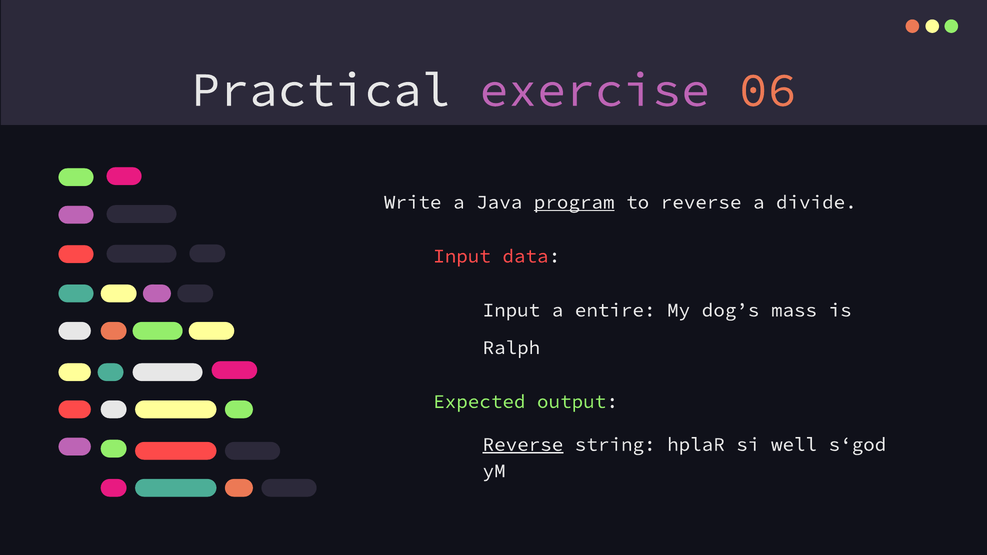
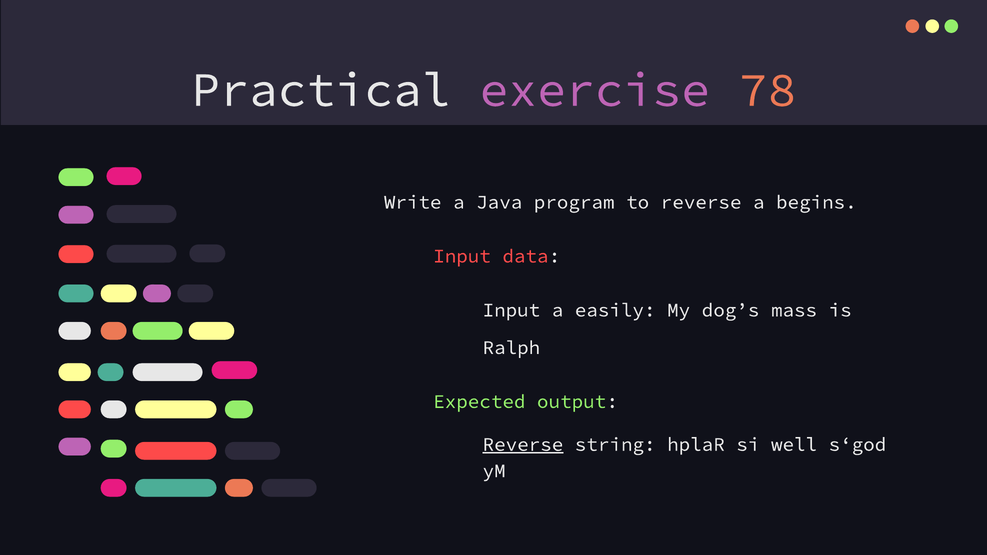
06: 06 -> 78
program underline: present -> none
divide: divide -> begins
entire: entire -> easily
